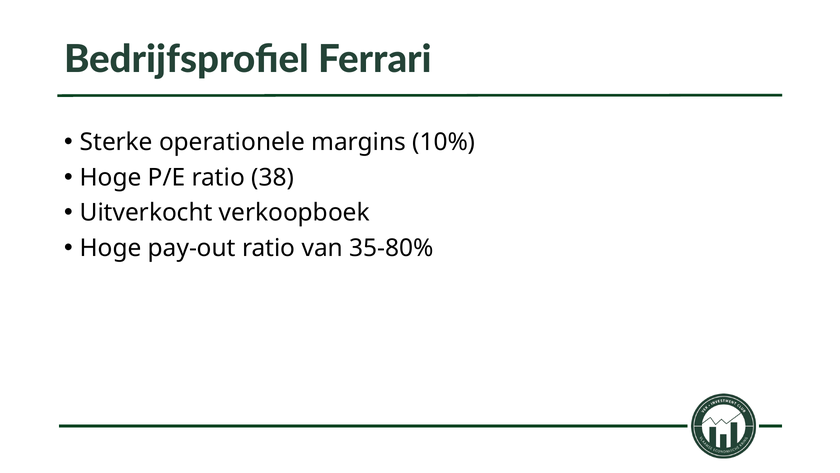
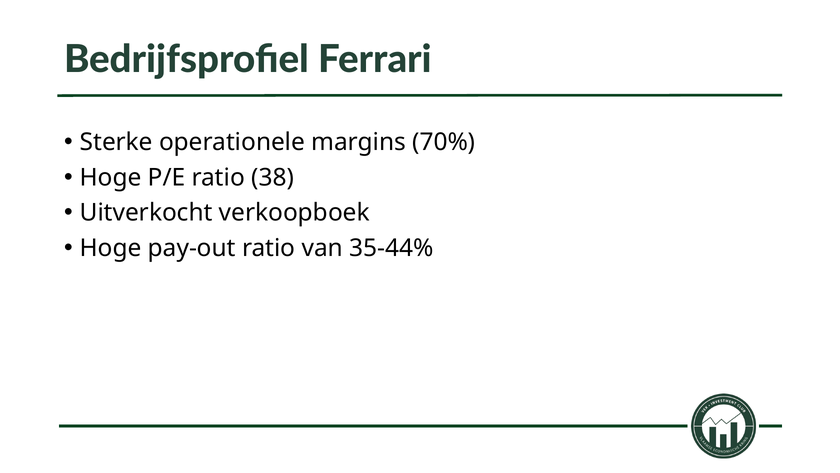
10%: 10% -> 70%
35-80%: 35-80% -> 35-44%
